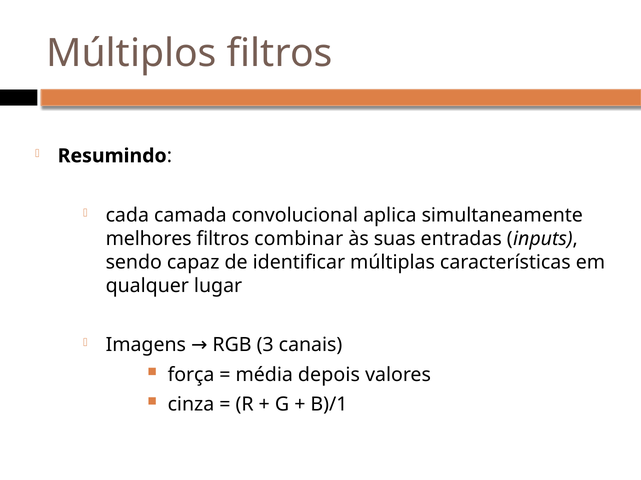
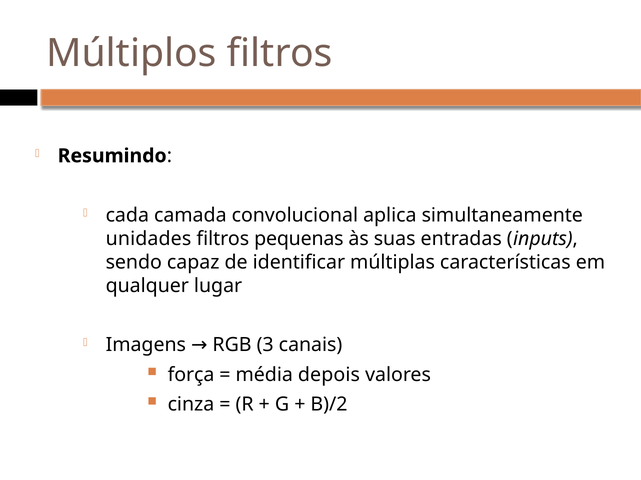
melhores: melhores -> unidades
combinar: combinar -> pequenas
B)/1: B)/1 -> B)/2
